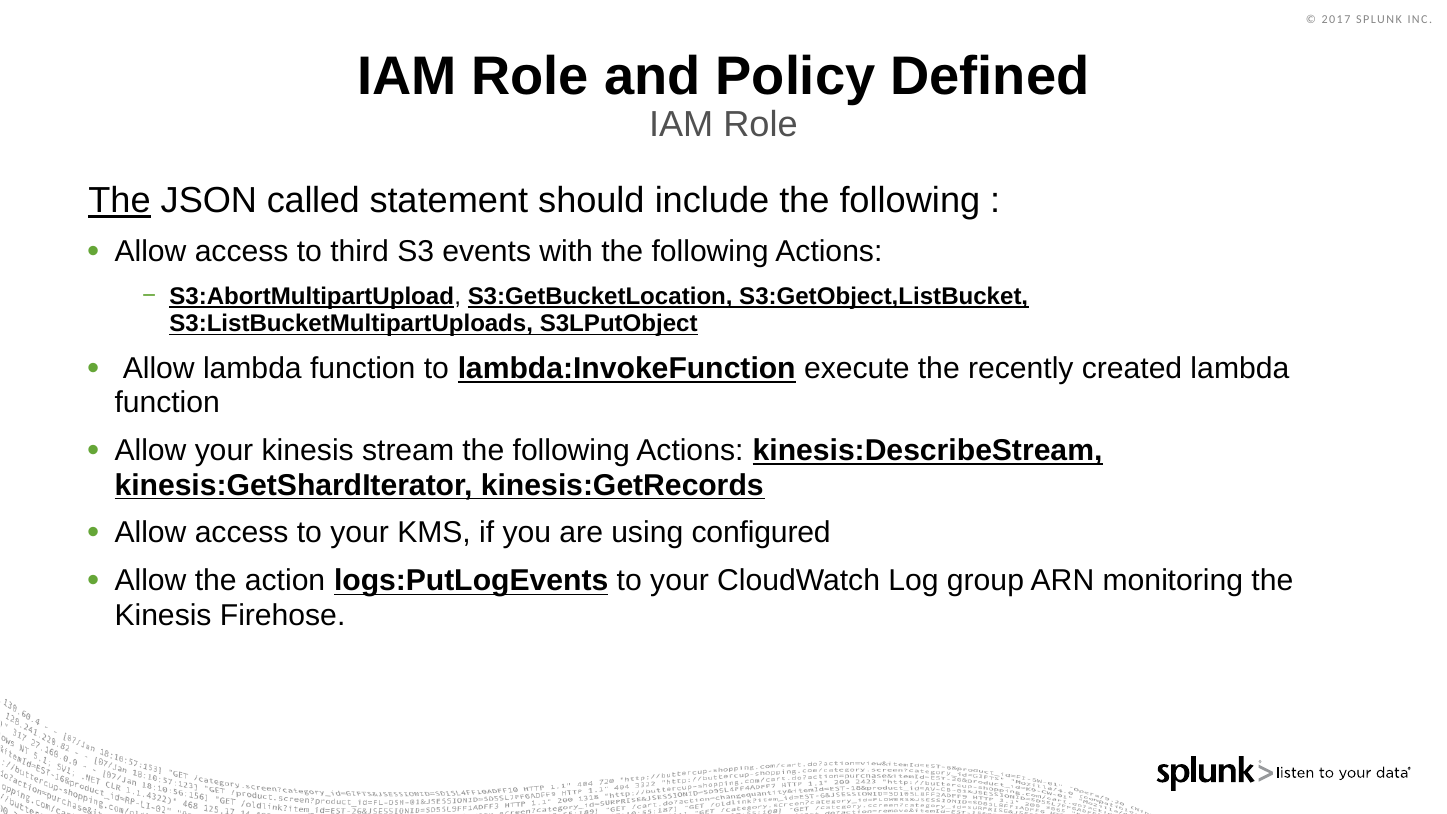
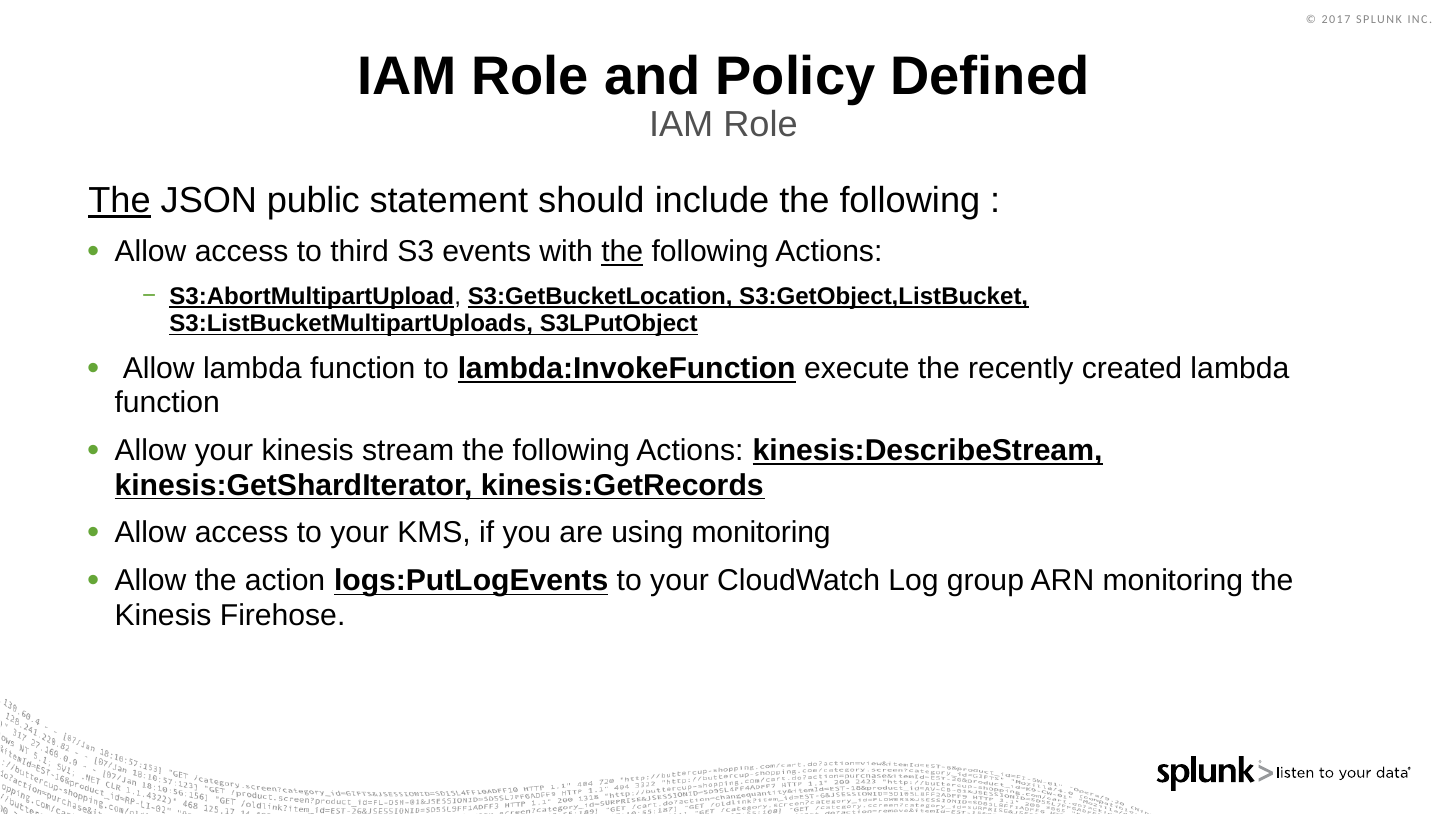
called: called -> public
the at (622, 252) underline: none -> present
using configured: configured -> monitoring
